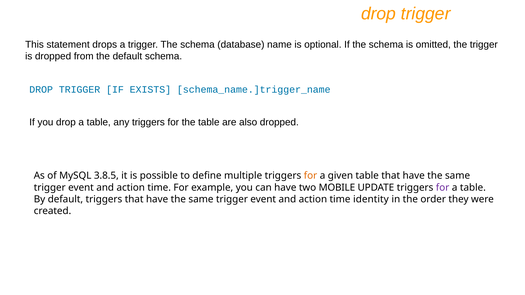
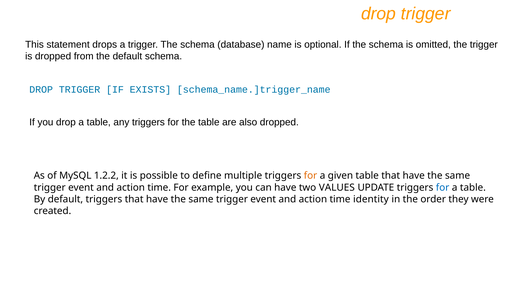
3.8.5: 3.8.5 -> 1.2.2
MOBILE: MOBILE -> VALUES
for at (443, 188) colour: purple -> blue
